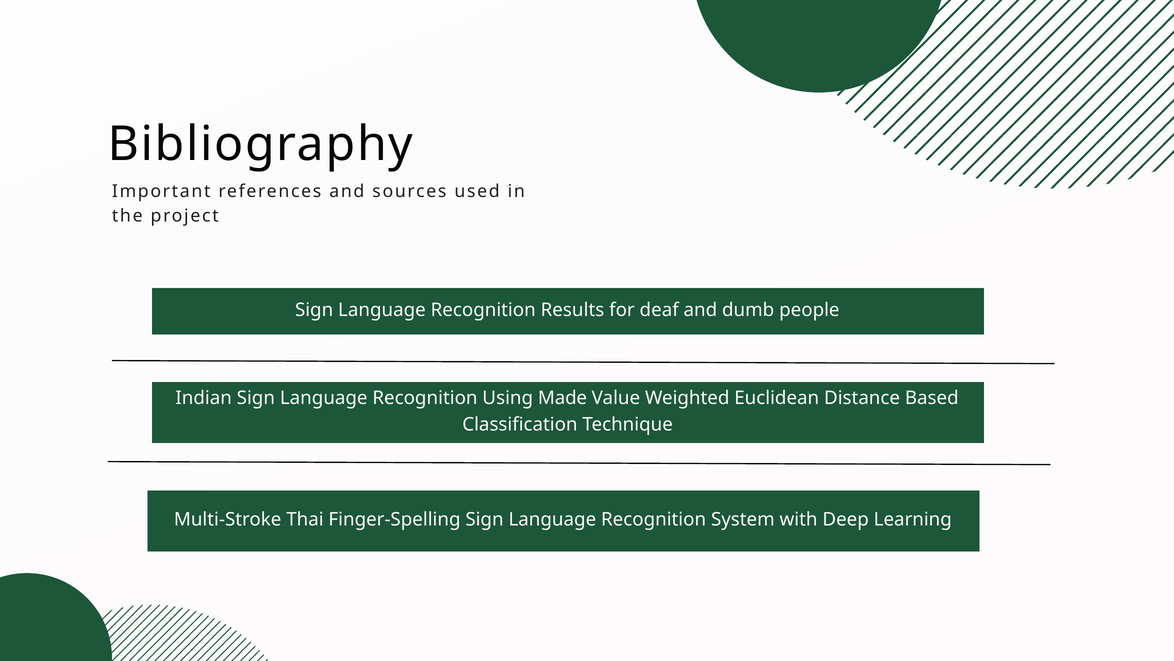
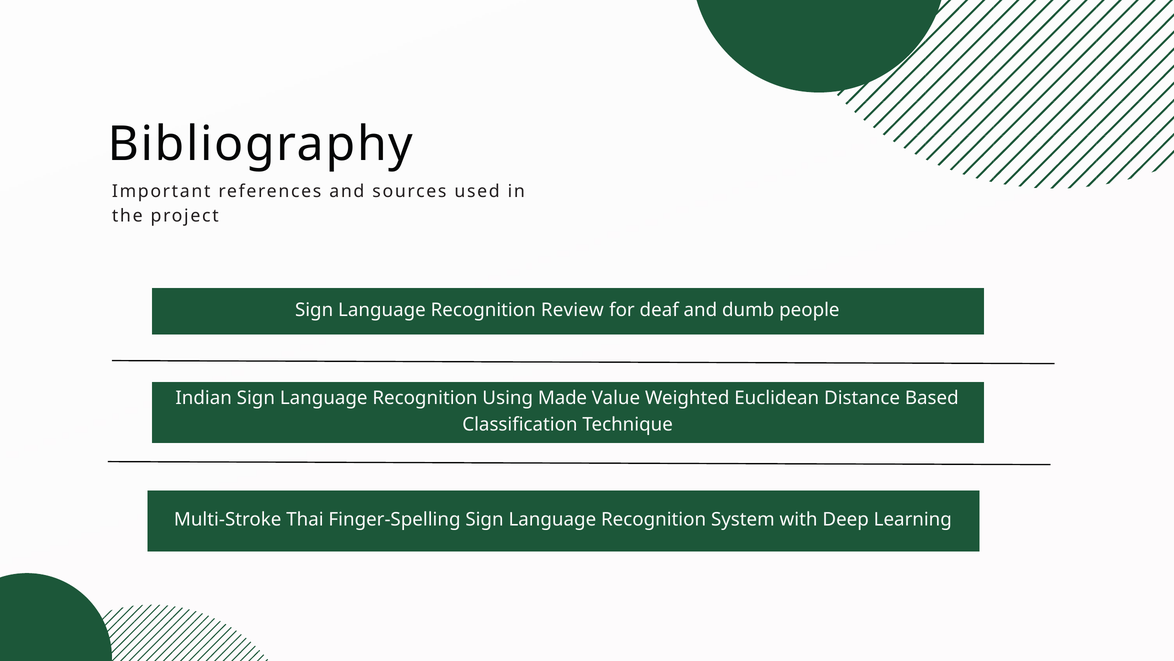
Results: Results -> Review
